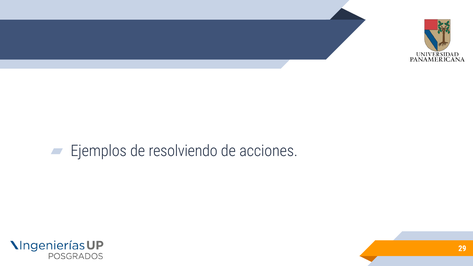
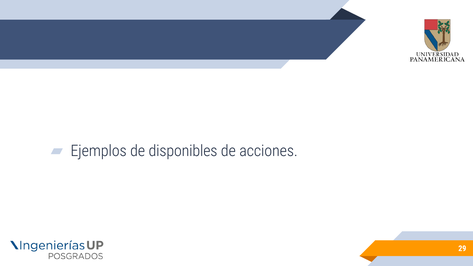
resolviendo: resolviendo -> disponibles
